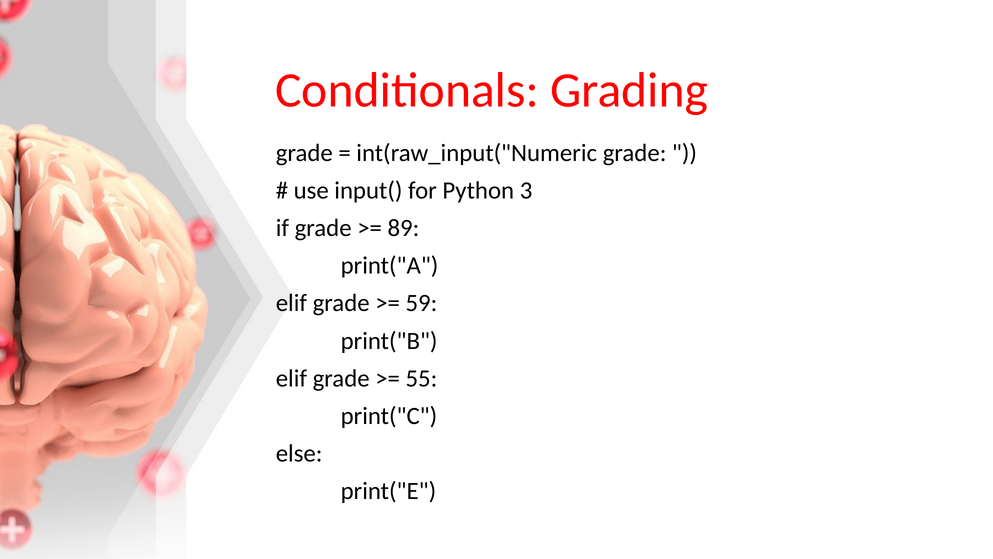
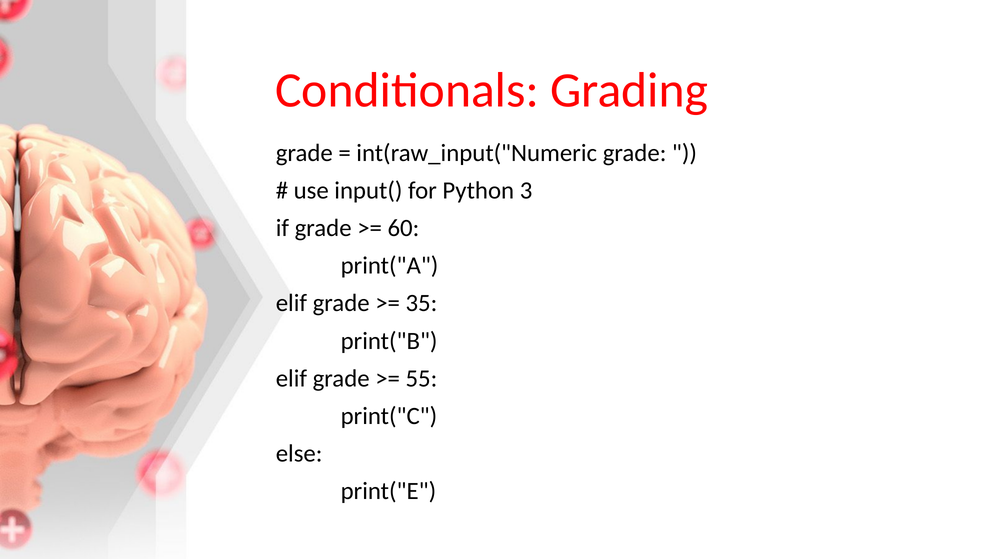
89: 89 -> 60
59: 59 -> 35
